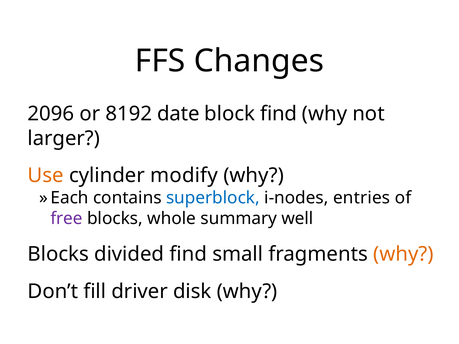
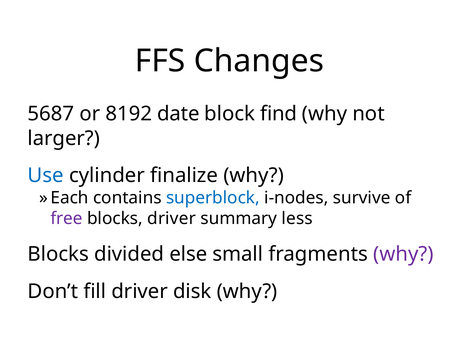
2096: 2096 -> 5687
Use colour: orange -> blue
modify: modify -> finalize
entries: entries -> survive
blocks whole: whole -> driver
well: well -> less
divided find: find -> else
why at (403, 254) colour: orange -> purple
